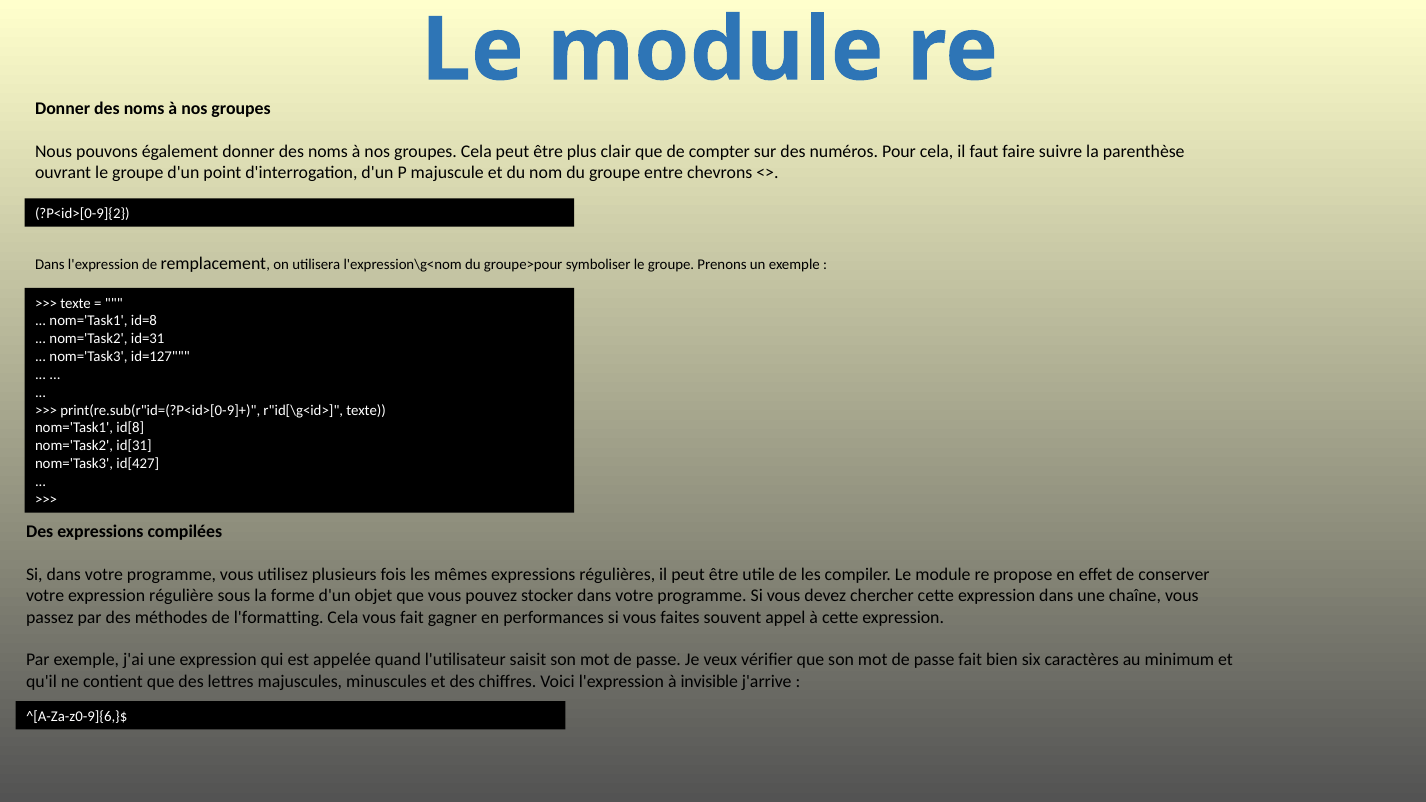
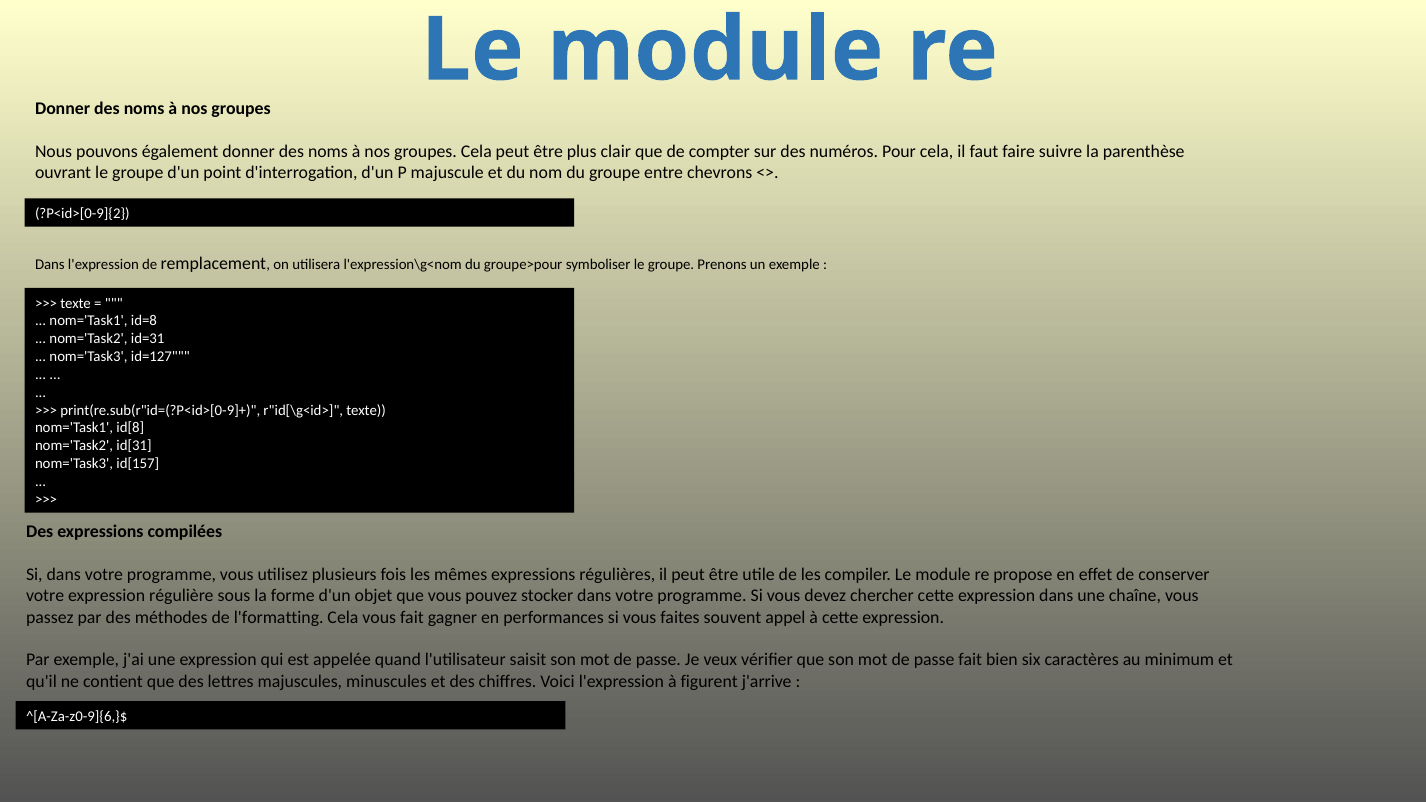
id[427: id[427 -> id[157
invisible: invisible -> figurent
